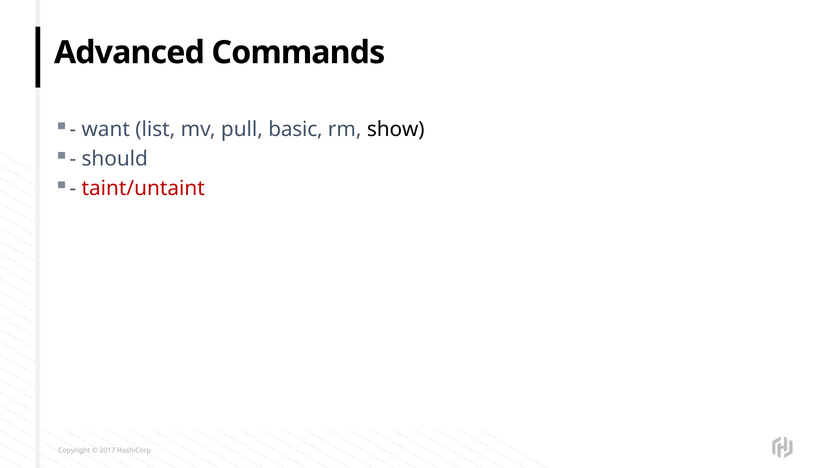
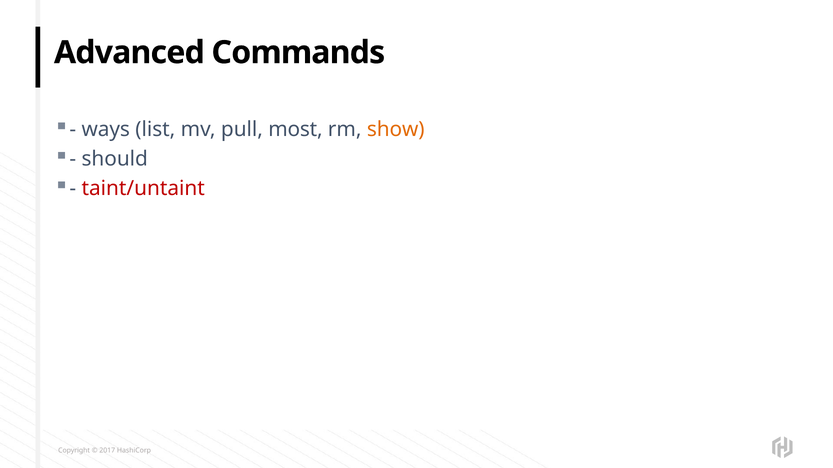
want: want -> ways
basic: basic -> most
show colour: black -> orange
